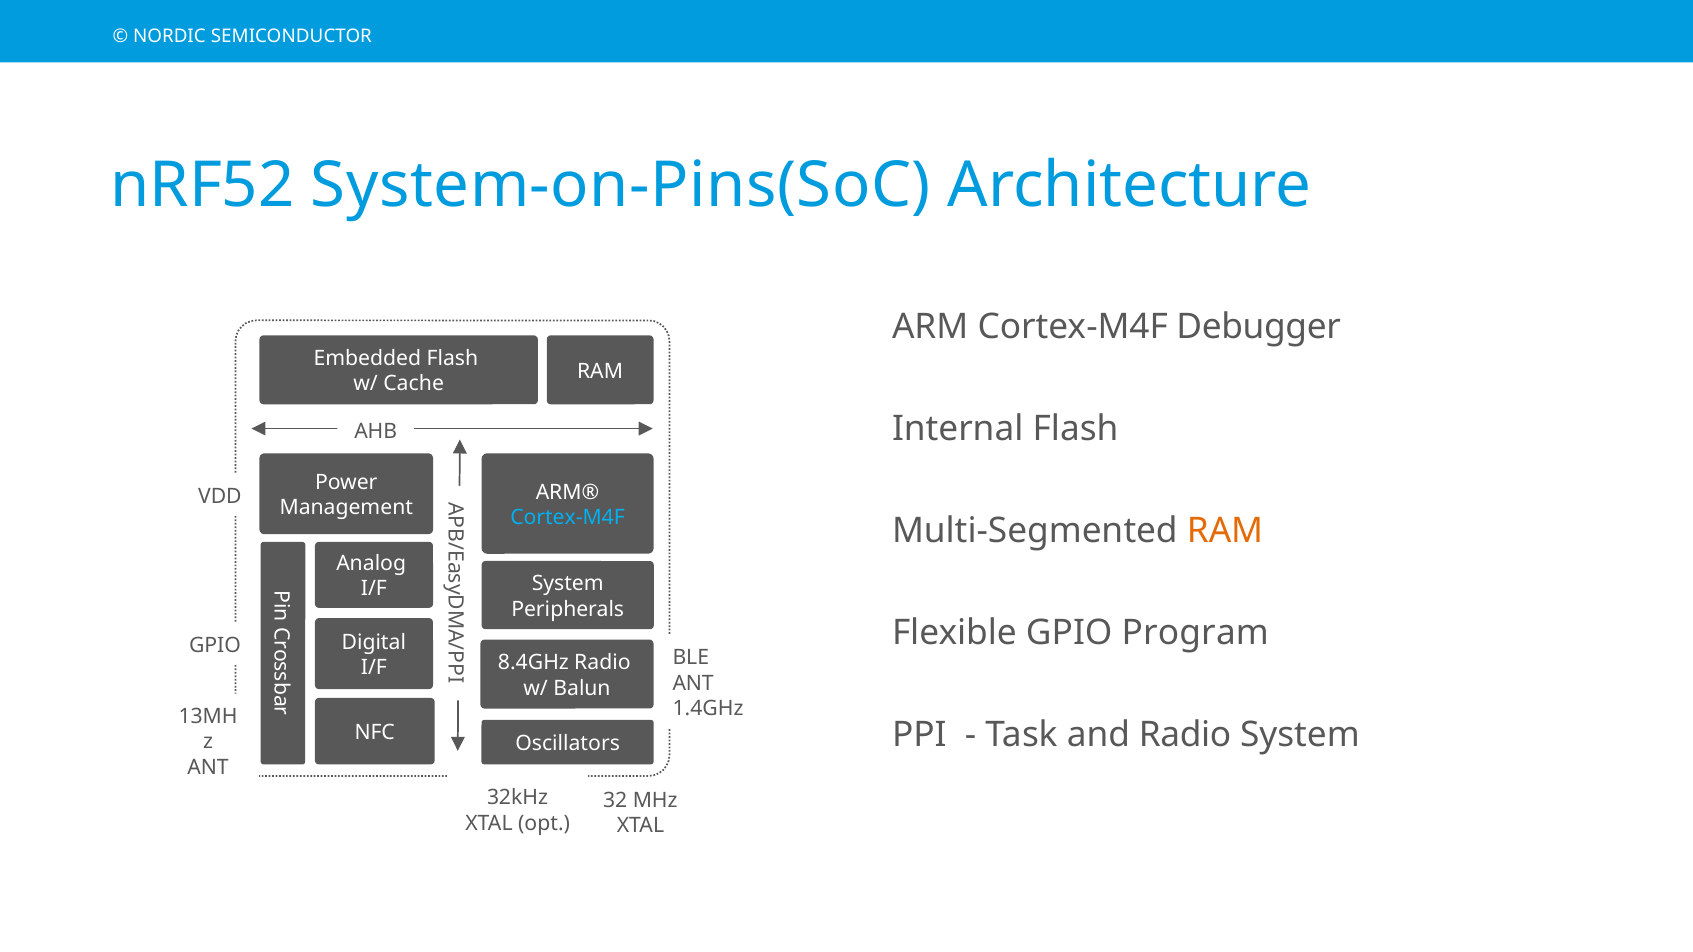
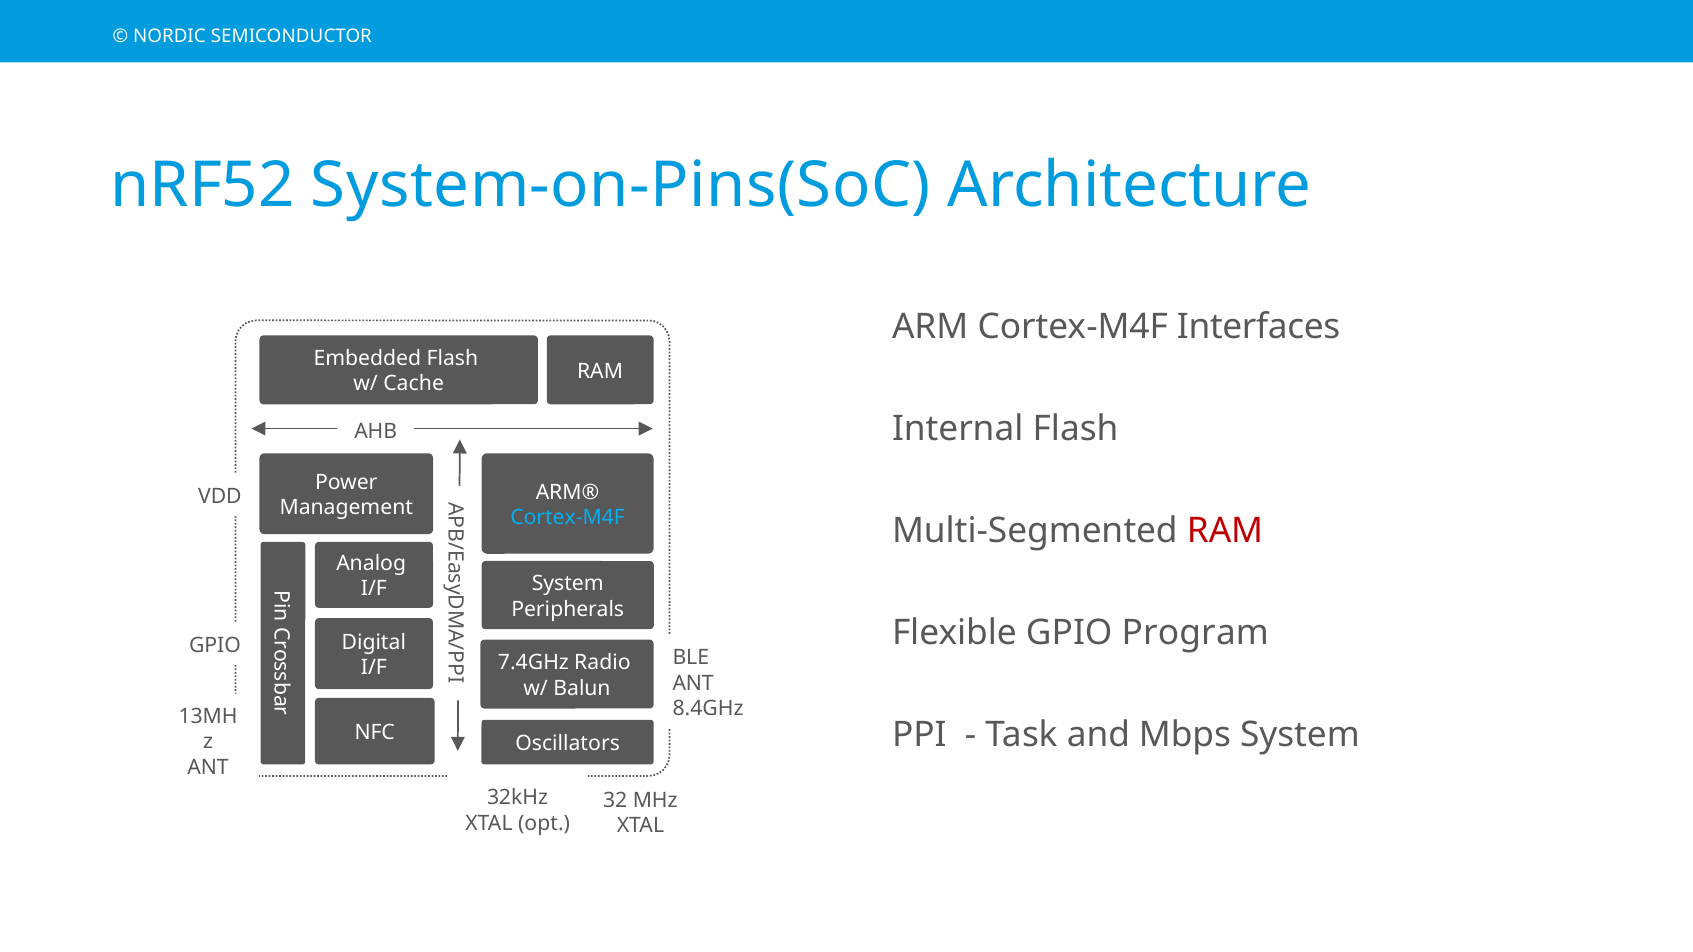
Debugger: Debugger -> Interfaces
RAM at (1225, 531) colour: orange -> red
8.4GHz: 8.4GHz -> 7.4GHz
1.4GHz: 1.4GHz -> 8.4GHz
and Radio: Radio -> Mbps
